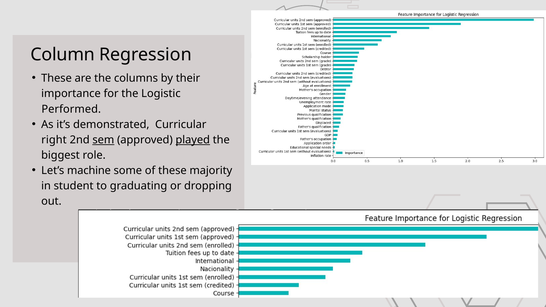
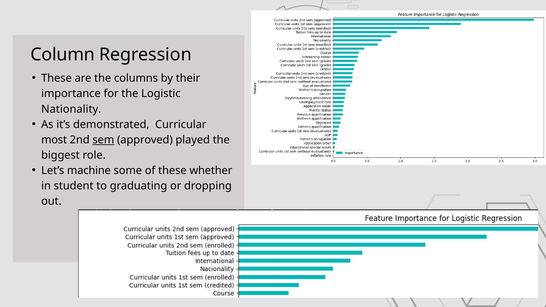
Performed: Performed -> Nationality
right: right -> most
played underline: present -> none
majority: majority -> whether
